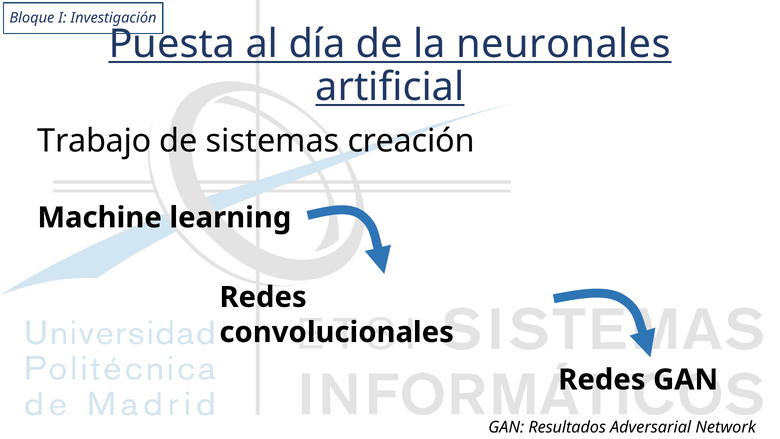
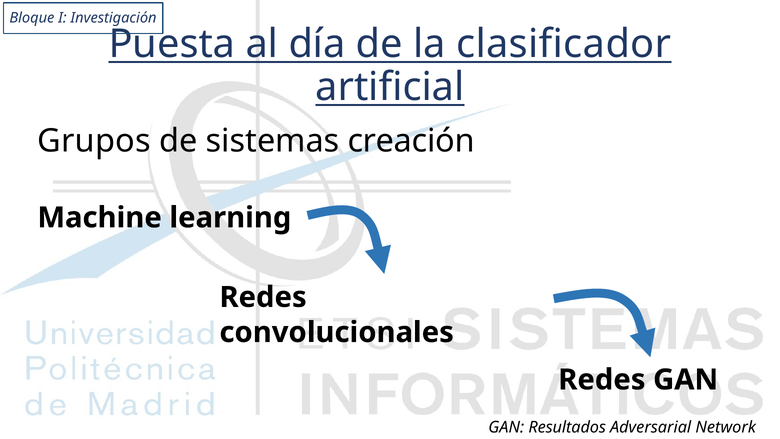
neuronales: neuronales -> clasificador
Trabajo: Trabajo -> Grupos
